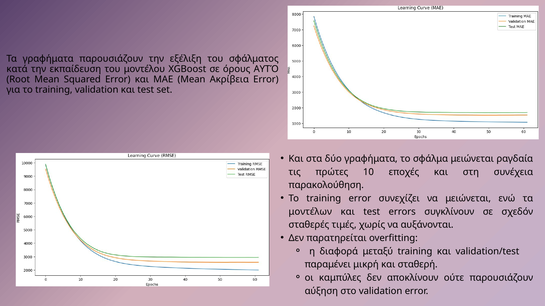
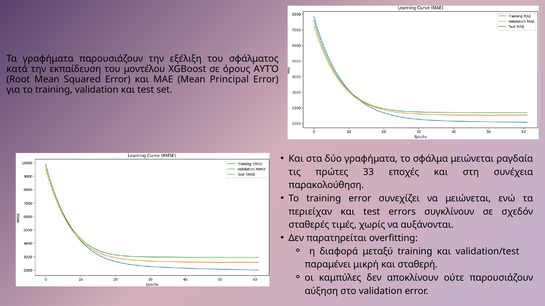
Ακρίβεια: Ακρίβεια -> Principal
10: 10 -> 33
μοντέλων: μοντέλων -> περιείχαν
